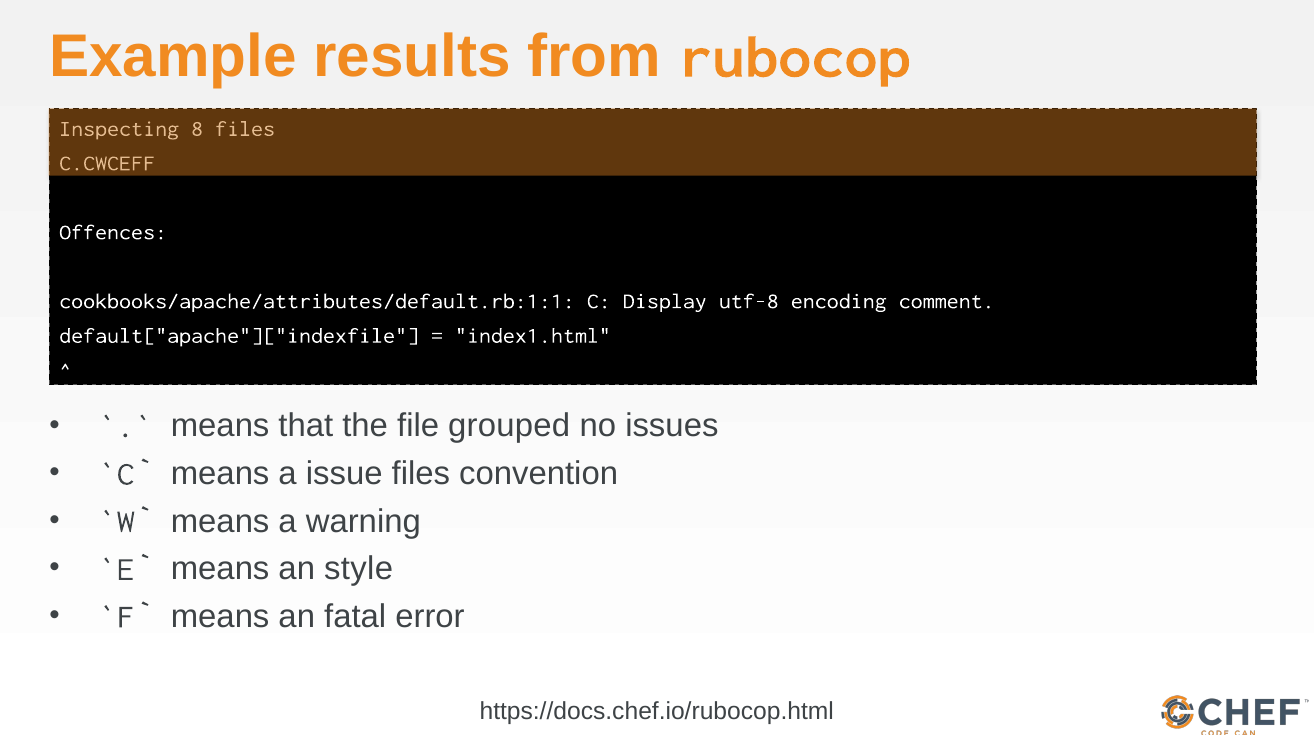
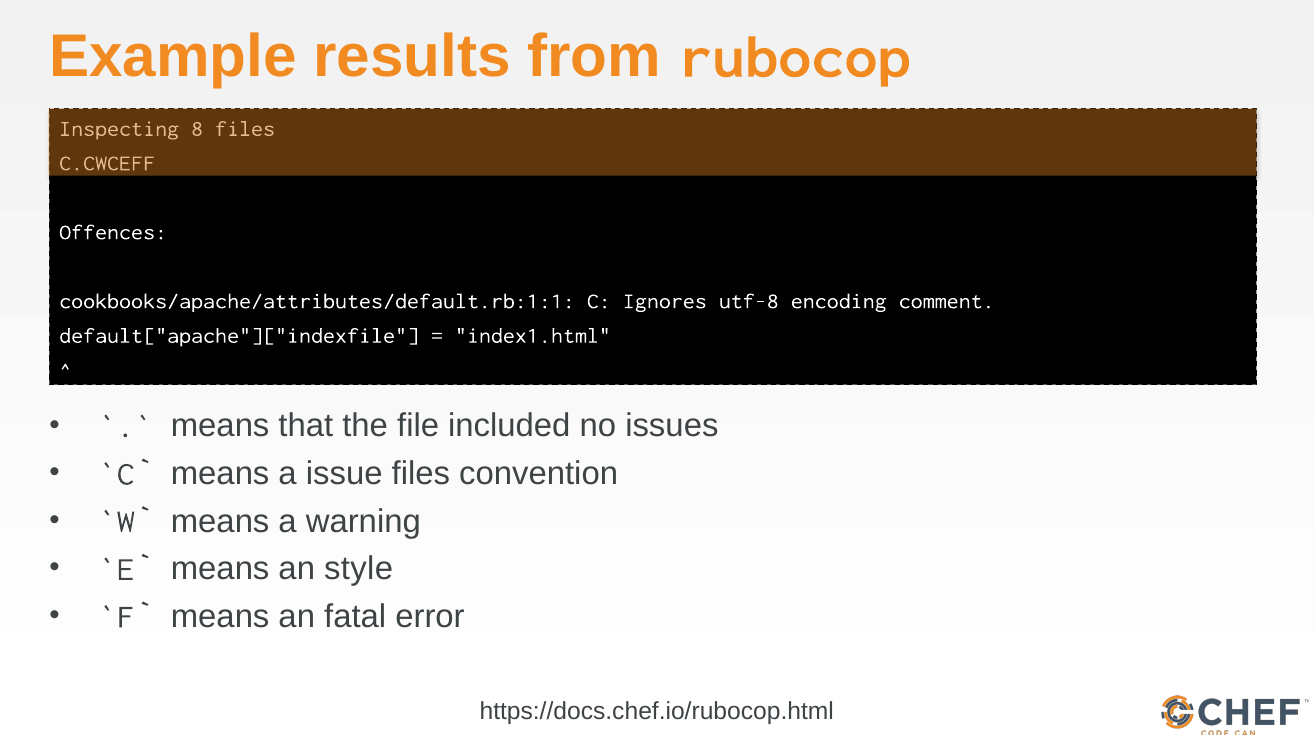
Display: Display -> Ignores
grouped: grouped -> included
